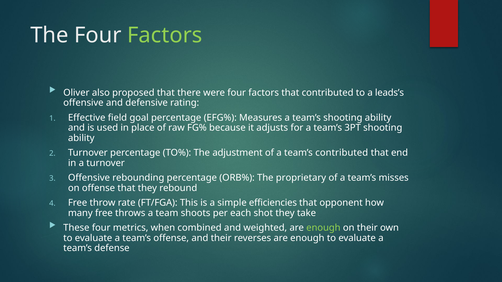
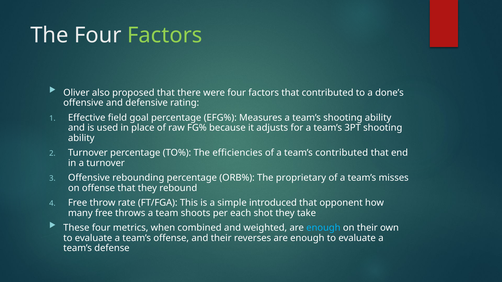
leads’s: leads’s -> done’s
adjustment: adjustment -> efficiencies
efficiencies: efficiencies -> introduced
enough at (323, 228) colour: light green -> light blue
